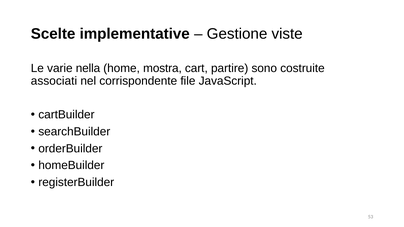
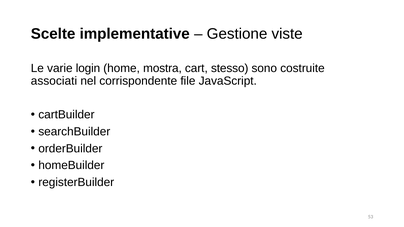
nella: nella -> login
partire: partire -> stesso
